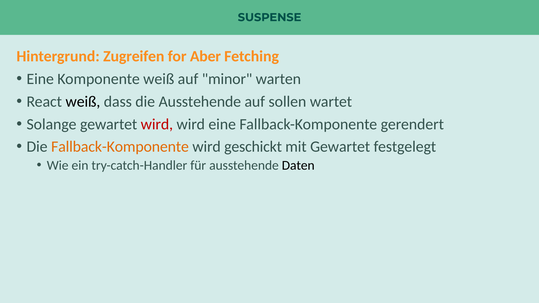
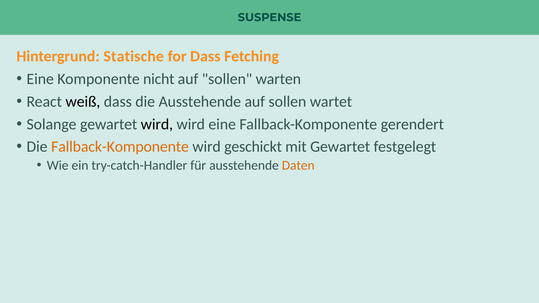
Zugreifen: Zugreifen -> Statische
for Aber: Aber -> Dass
Komponente weiß: weiß -> nicht
minor at (227, 79): minor -> sollen
wird at (157, 124) colour: red -> black
Daten colour: black -> orange
